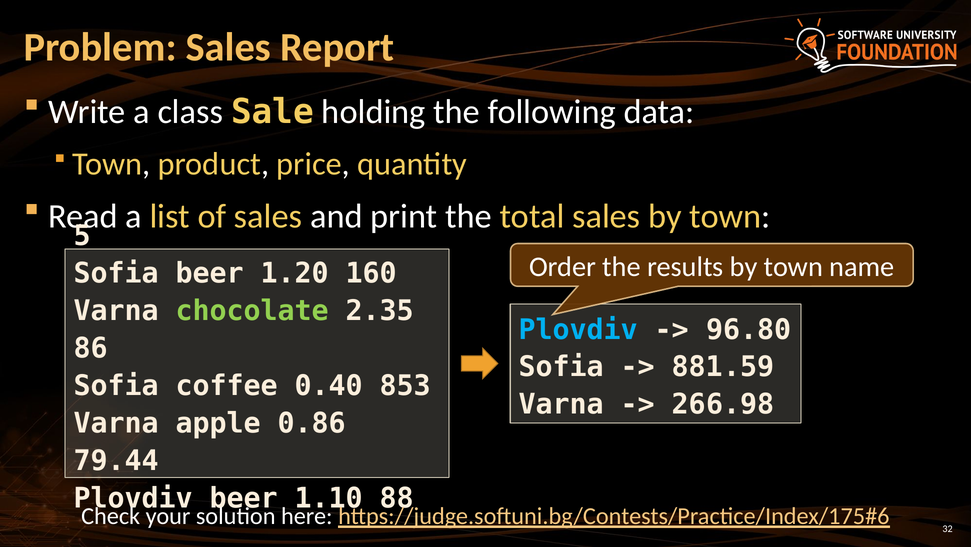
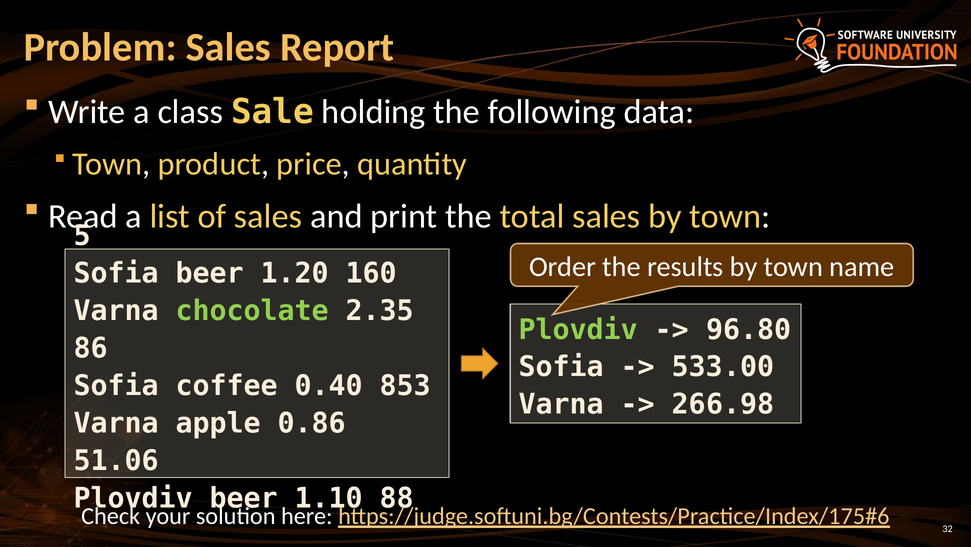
Plovdiv at (578, 329) colour: light blue -> light green
881.59: 881.59 -> 533.00
79.44: 79.44 -> 51.06
